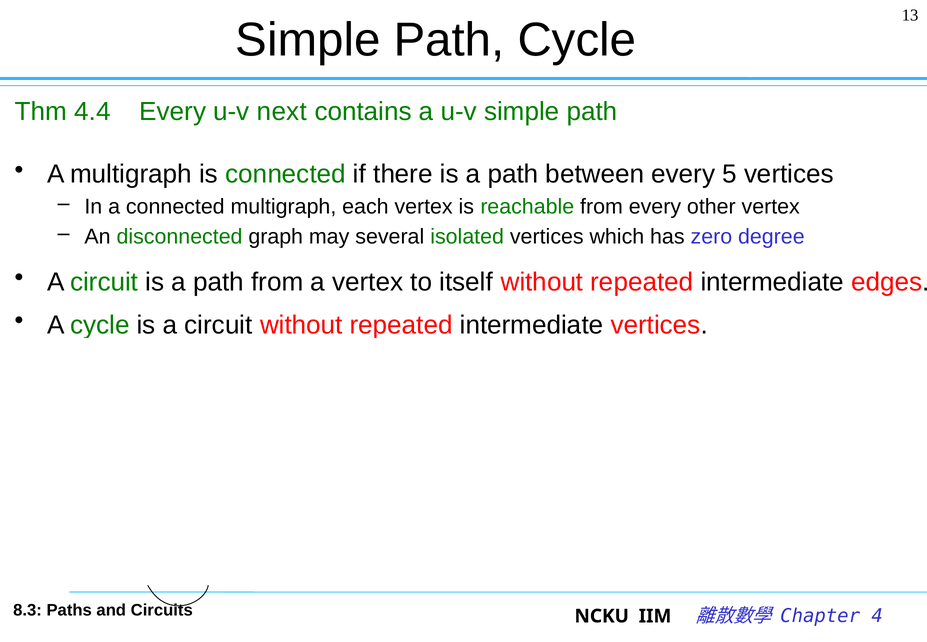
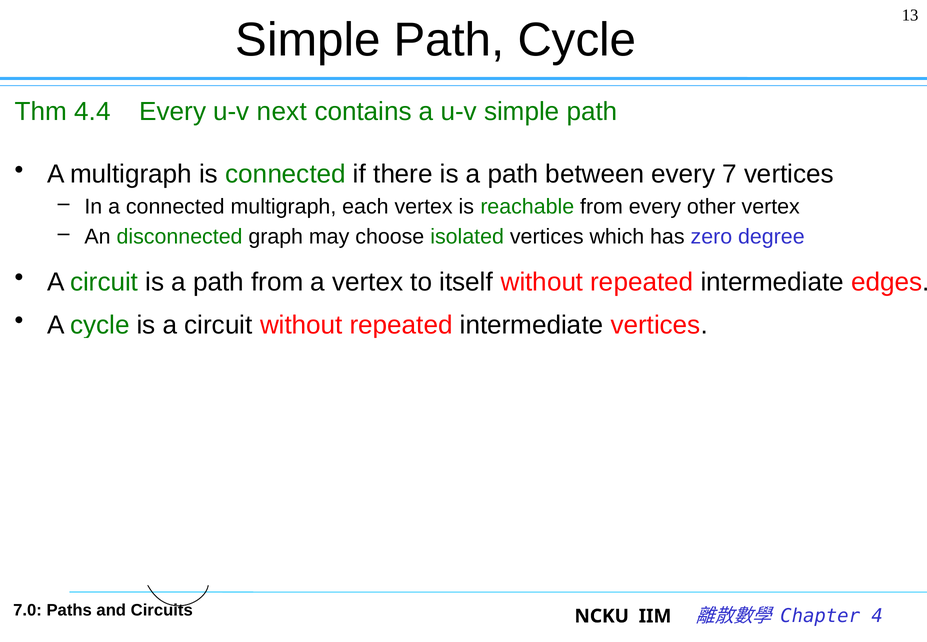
5: 5 -> 7
several: several -> choose
8.3: 8.3 -> 7.0
